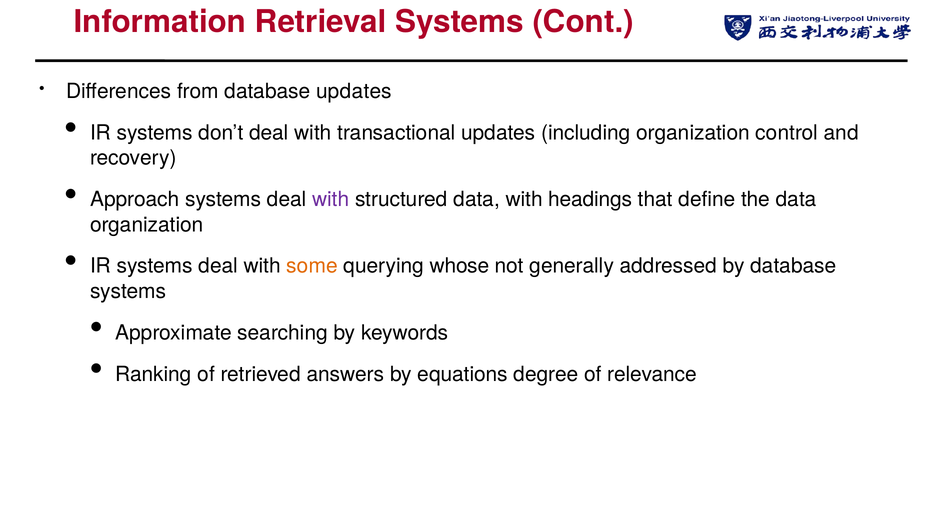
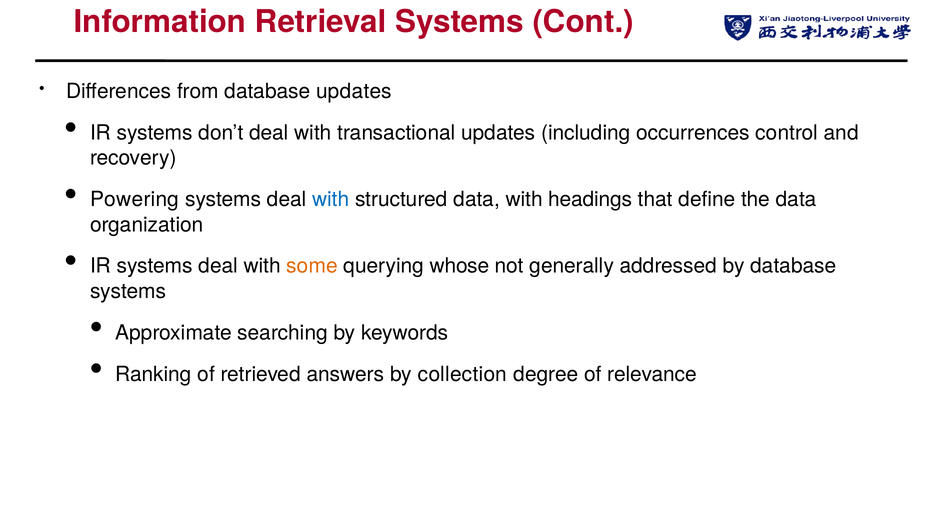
including organization: organization -> occurrences
Approach: Approach -> Powering
with at (331, 200) colour: purple -> blue
equations: equations -> collection
